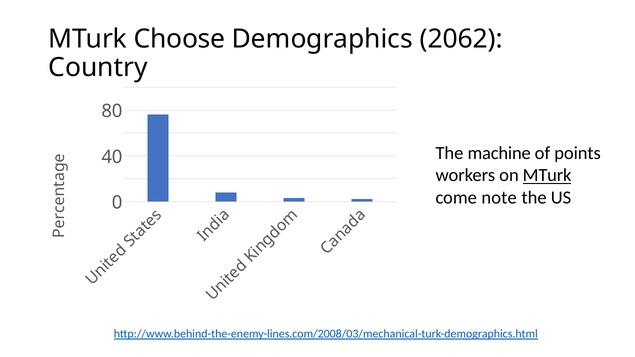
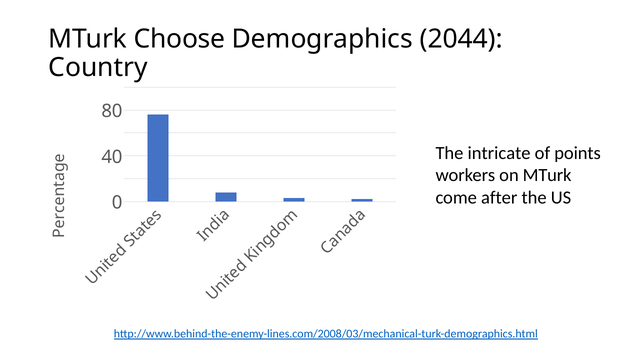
2062: 2062 -> 2044
machine: machine -> intricate
MTurk at (547, 175) underline: present -> none
note: note -> after
